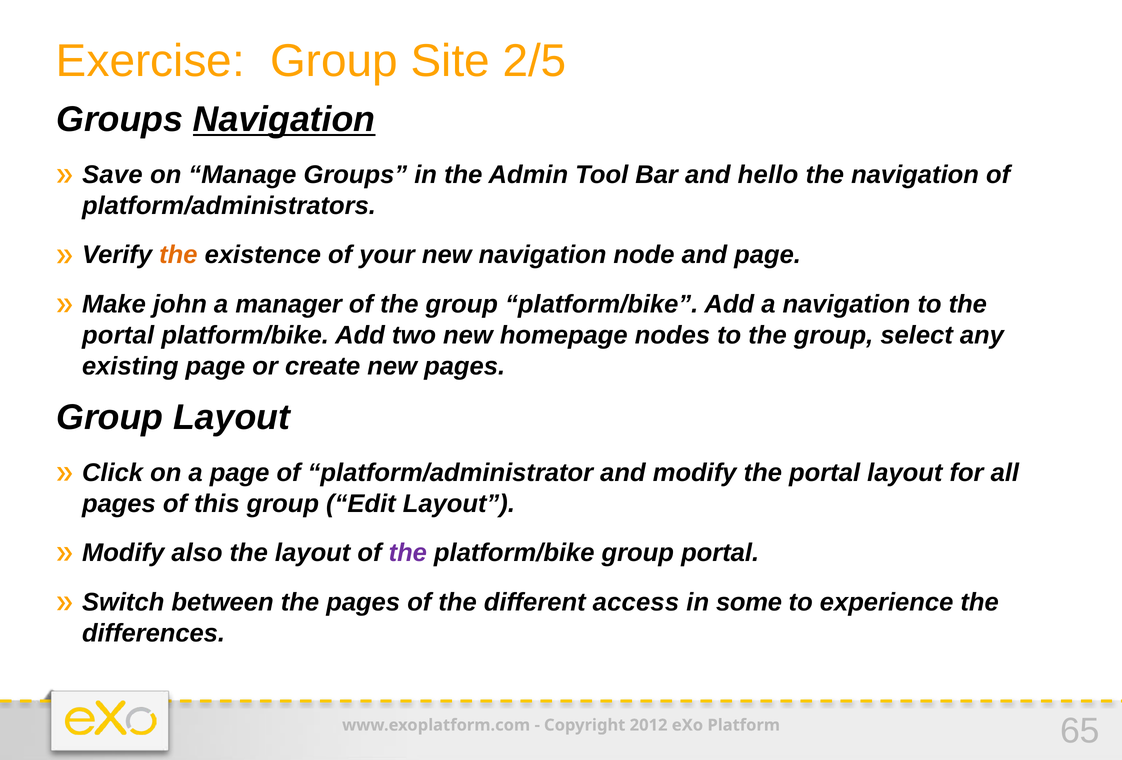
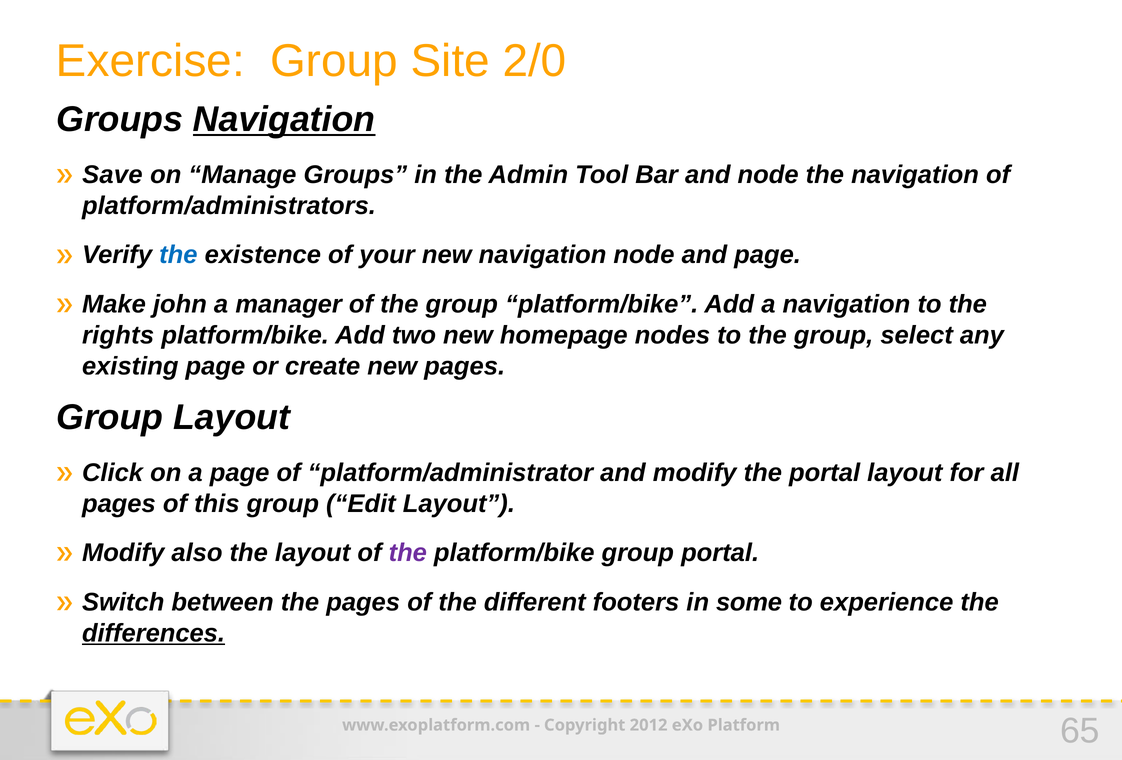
2/5: 2/5 -> 2/0
and hello: hello -> node
the at (178, 255) colour: orange -> blue
portal at (118, 335): portal -> rights
access: access -> footers
differences underline: none -> present
